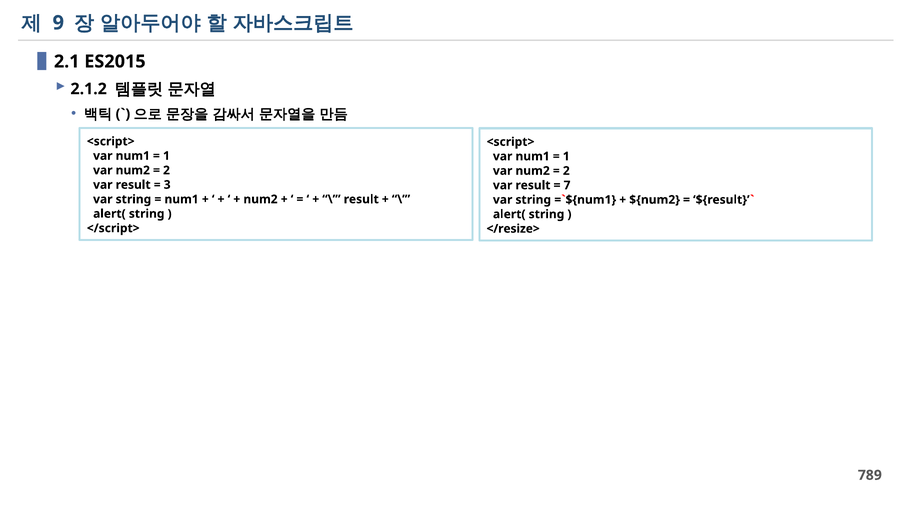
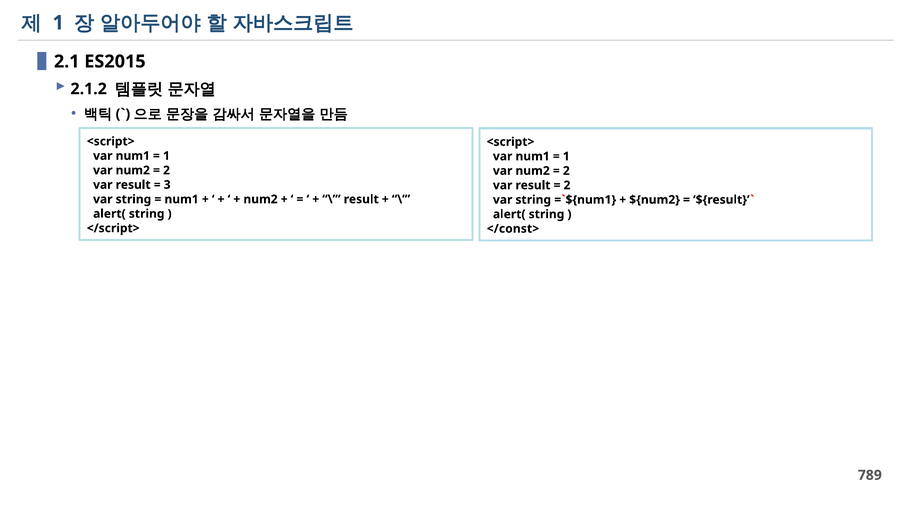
9 at (58, 23): 9 -> 1
7 at (567, 185): 7 -> 2
</resize>: </resize> -> </const>
